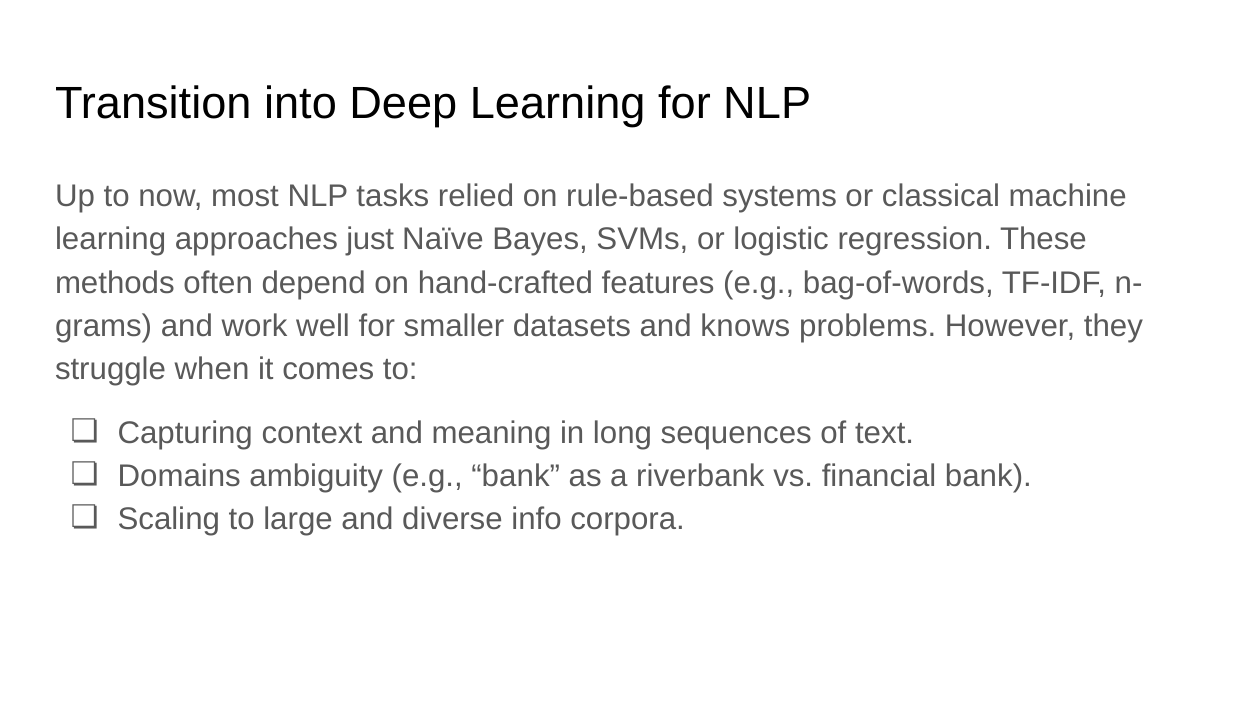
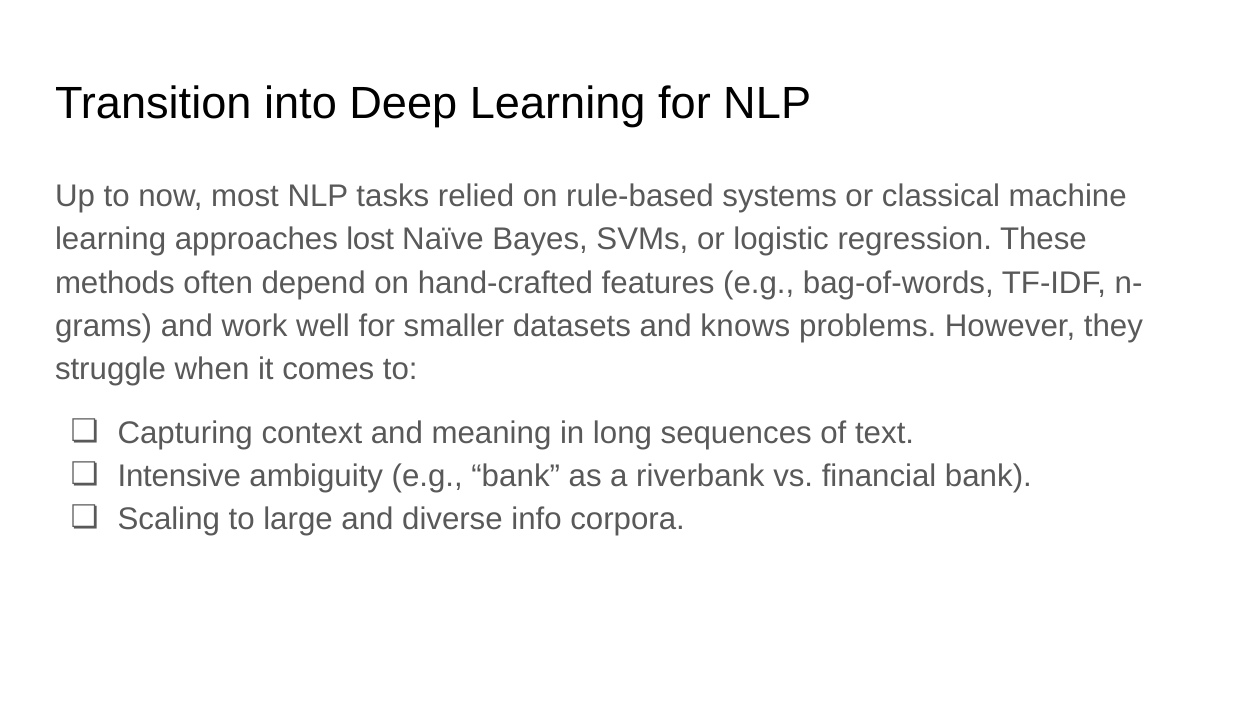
just: just -> lost
Domains: Domains -> Intensive
